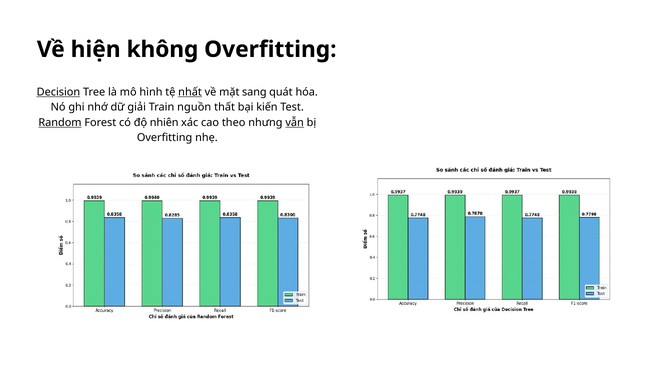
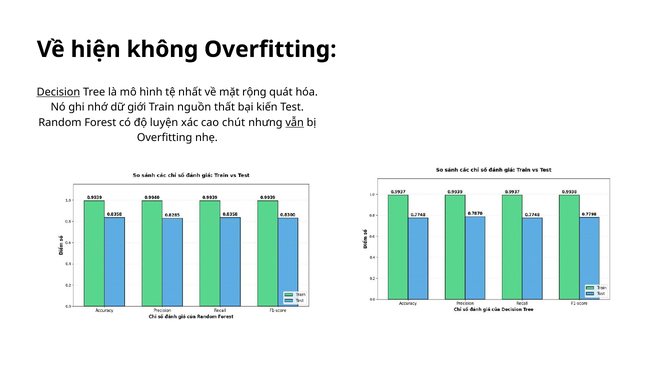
nhất underline: present -> none
sang: sang -> rộng
giải: giải -> giới
Random underline: present -> none
nhiên: nhiên -> luyện
theo: theo -> chút
